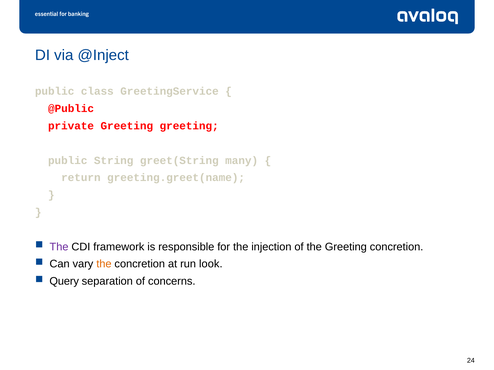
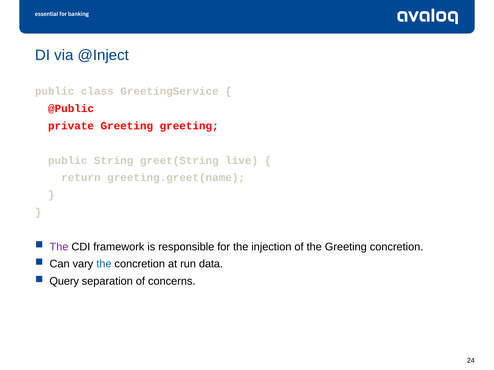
many: many -> live
the at (104, 264) colour: orange -> blue
look: look -> data
